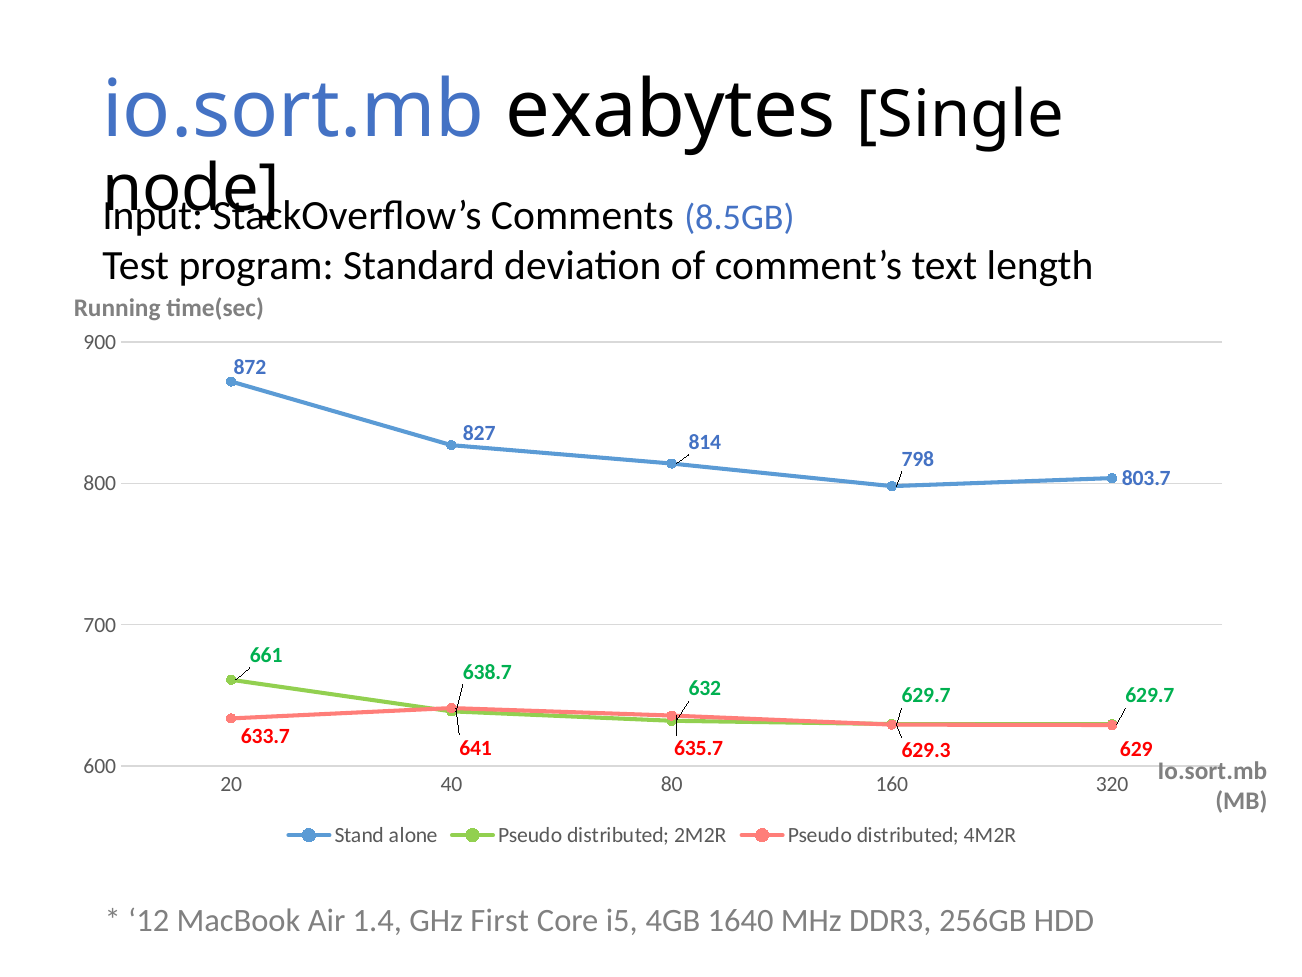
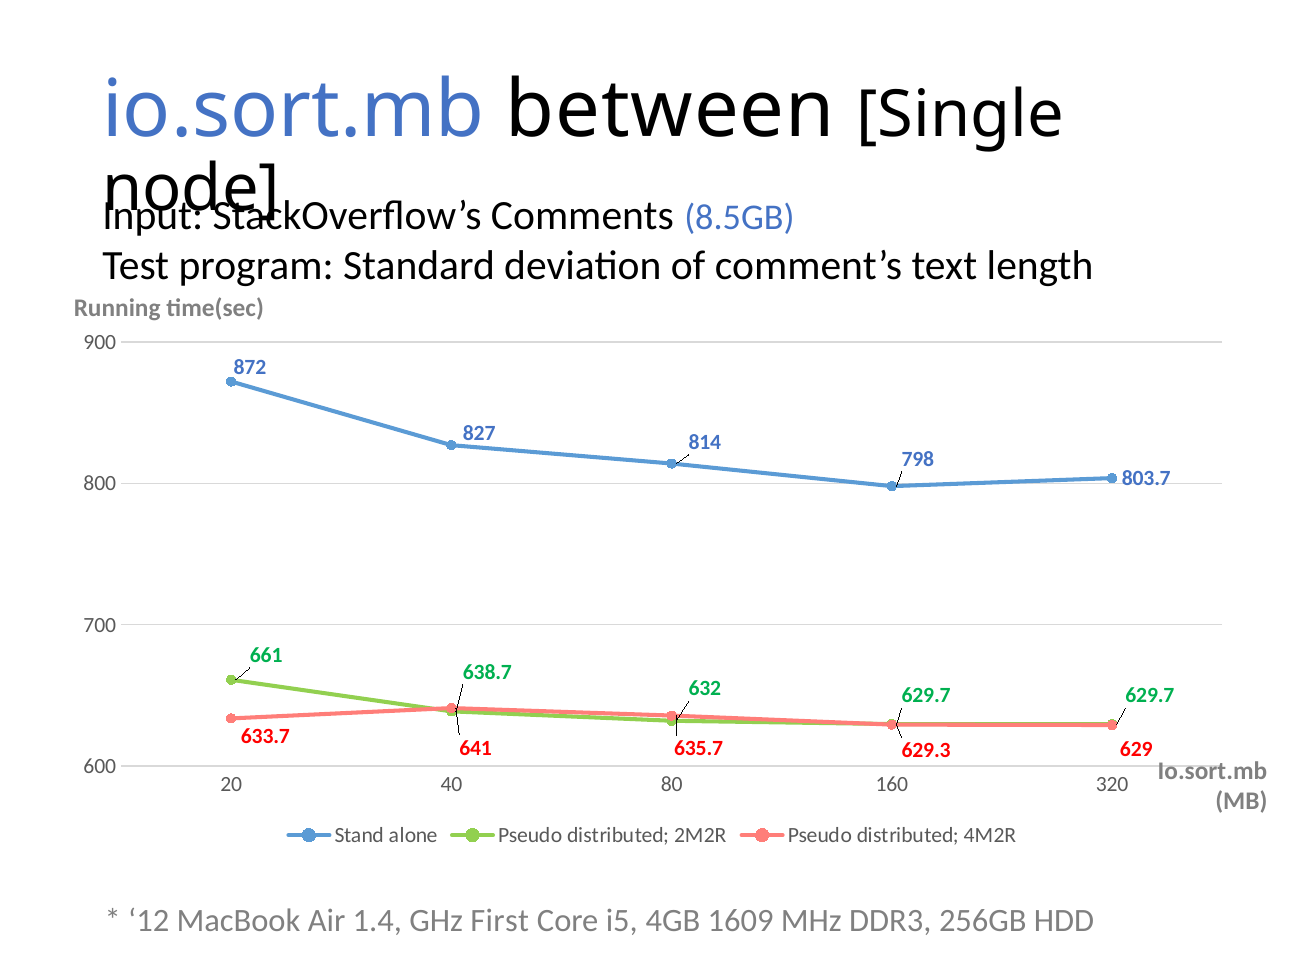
exabytes: exabytes -> between
1640: 1640 -> 1609
